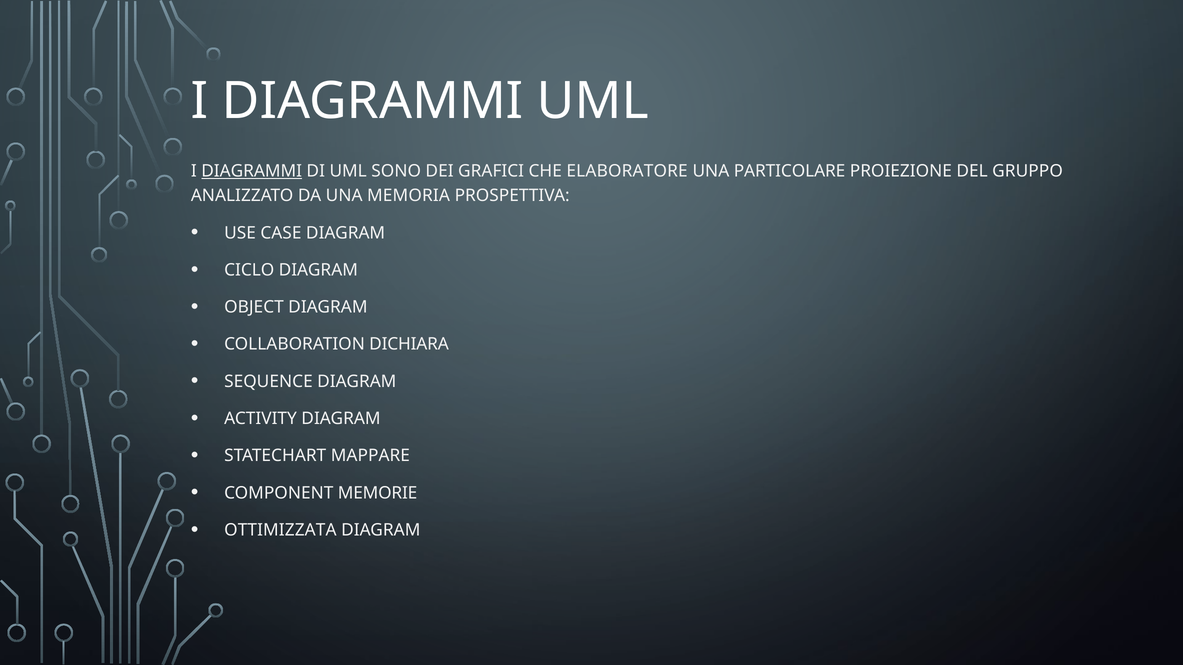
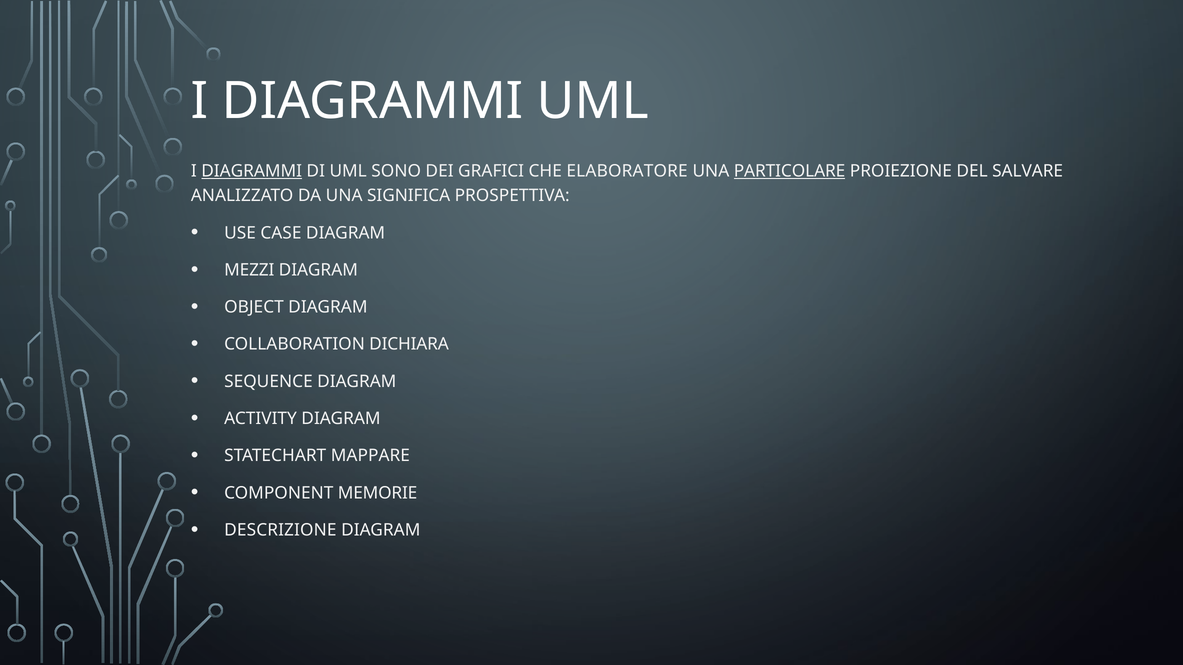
PARTICOLARE underline: none -> present
GRUPPO: GRUPPO -> SALVARE
MEMORIA: MEMORIA -> SIGNIFICA
CICLO: CICLO -> MEZZI
OTTIMIZZATA: OTTIMIZZATA -> DESCRIZIONE
